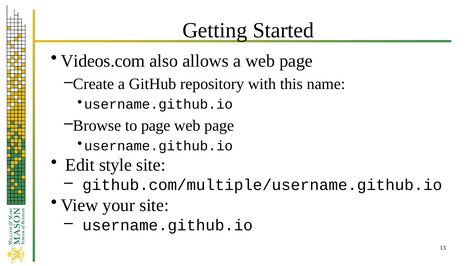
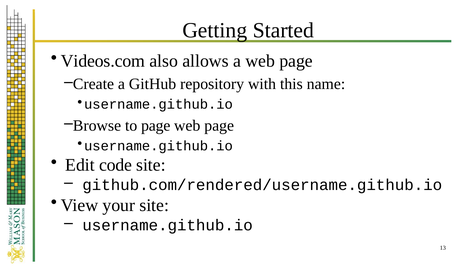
style: style -> code
github.com/multiple/username.github.io: github.com/multiple/username.github.io -> github.com/rendered/username.github.io
